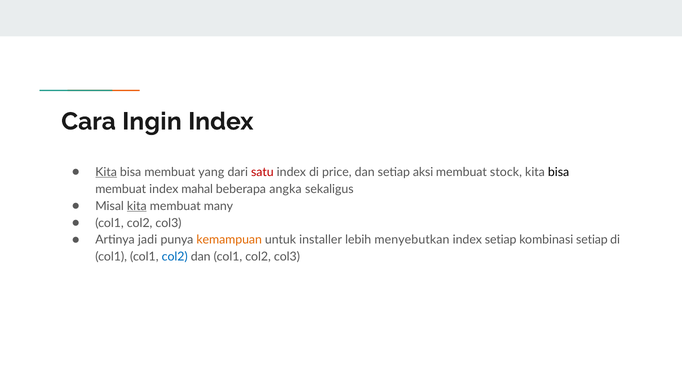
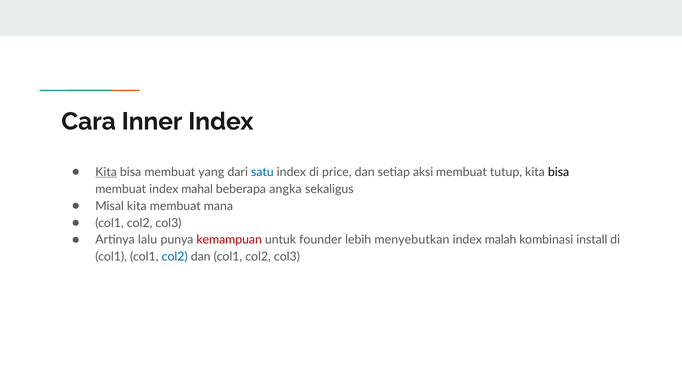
Ingin: Ingin -> Inner
satu colour: red -> blue
stock: stock -> tutup
kita at (137, 206) underline: present -> none
many: many -> mana
jadi: jadi -> lalu
kemampuan colour: orange -> red
installer: installer -> founder
index setiap: setiap -> malah
kombinasi setiap: setiap -> install
